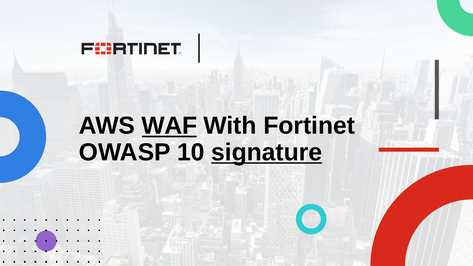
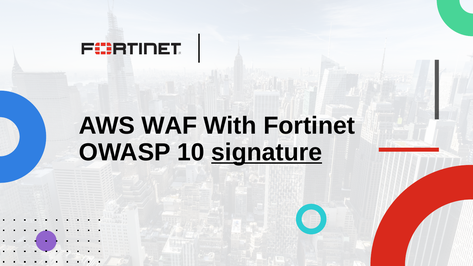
WAF underline: present -> none
